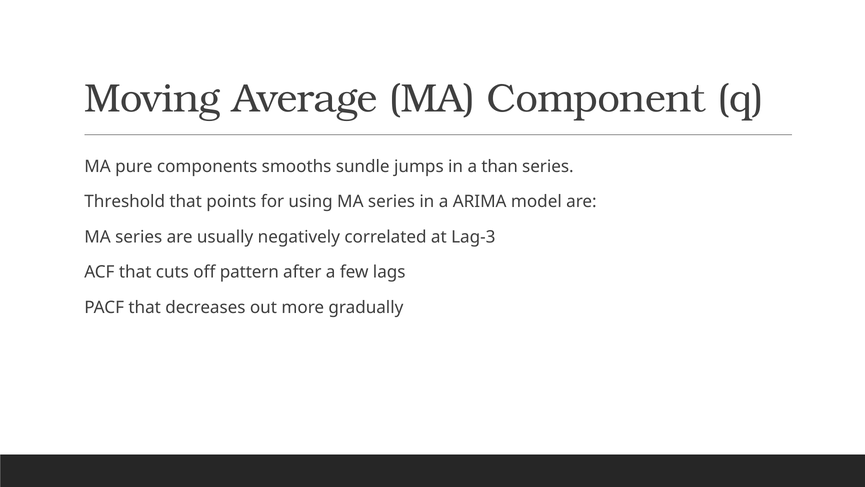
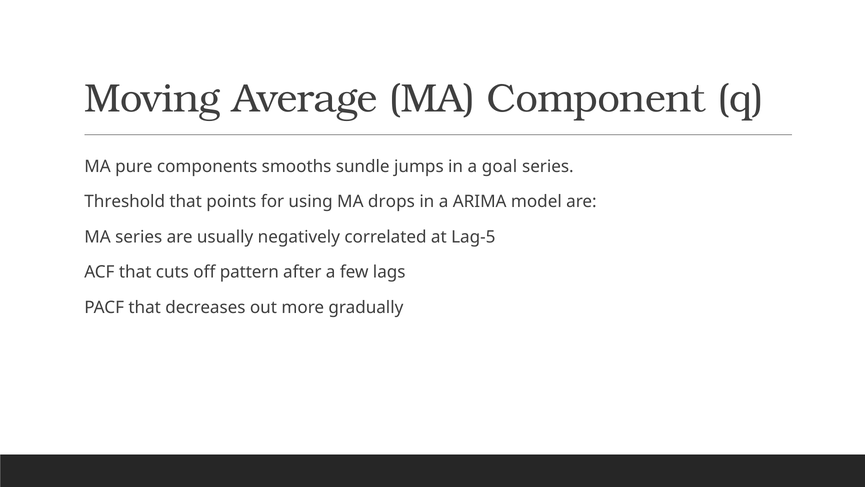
than: than -> goal
using MA series: series -> drops
Lag-3: Lag-3 -> Lag-5
